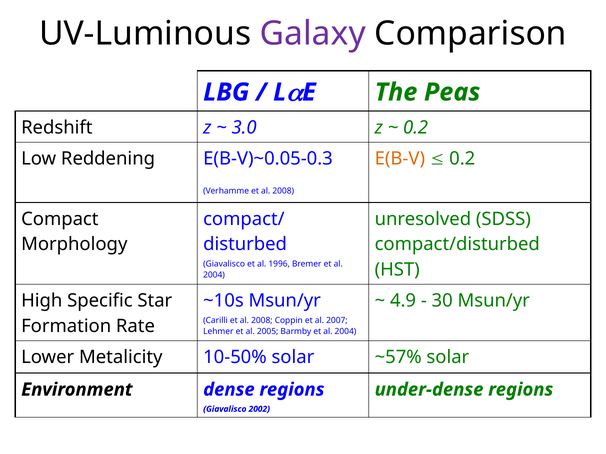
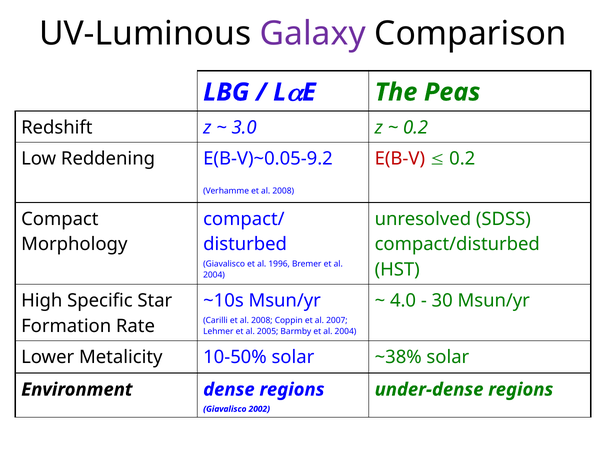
E(B-V)~0.05-0.3: E(B-V)~0.05-0.3 -> E(B-V)~0.05-9.2
E(B-V colour: orange -> red
4.9: 4.9 -> 4.0
~57%: ~57% -> ~38%
